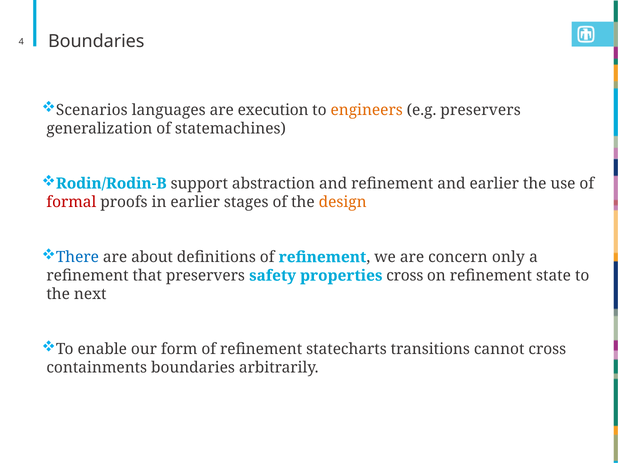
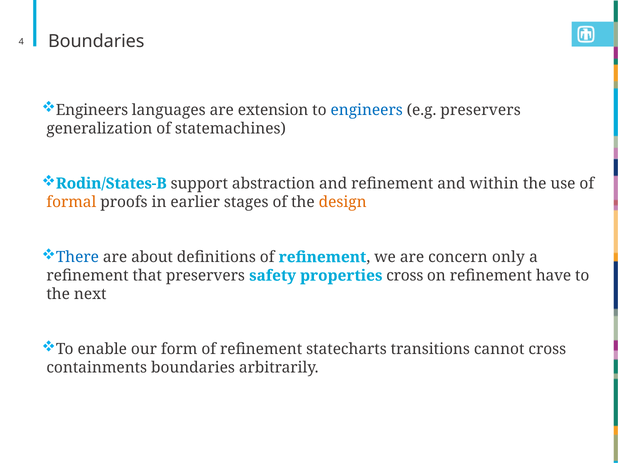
Scenarios at (92, 110): Scenarios -> Engineers
execution: execution -> extension
engineers at (367, 110) colour: orange -> blue
Rodin/Rodin-B: Rodin/Rodin-B -> Rodin/States-B
and earlier: earlier -> within
formal colour: red -> orange
state: state -> have
